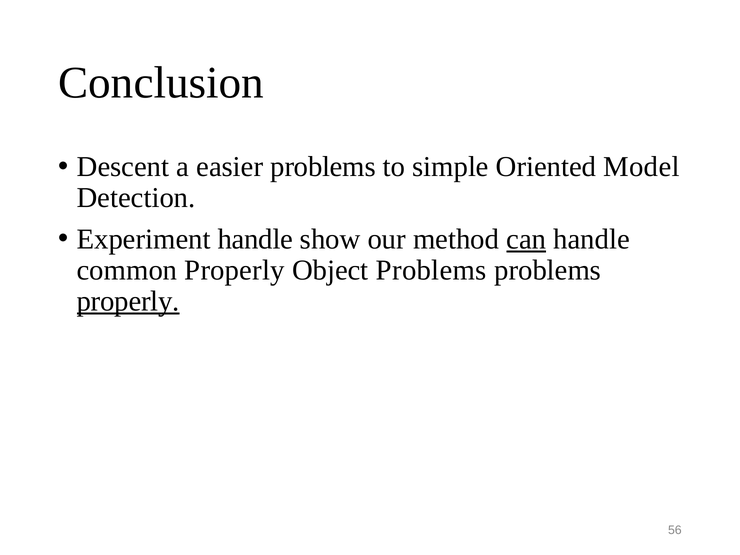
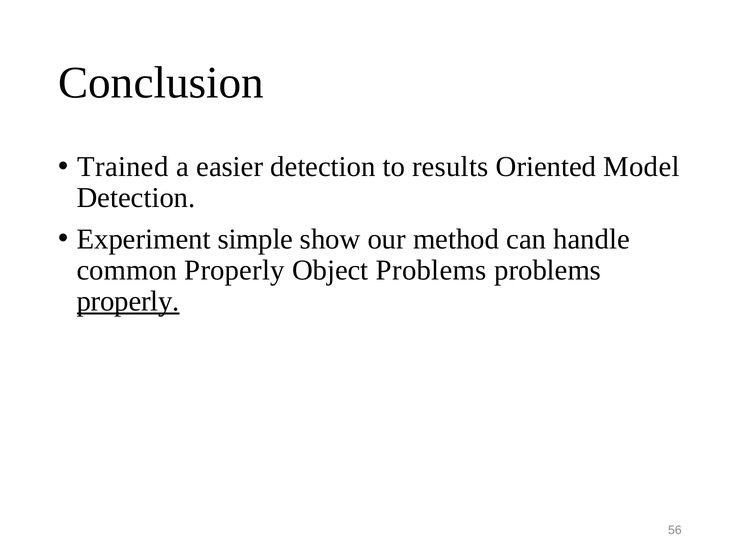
Descent: Descent -> Trained
easier problems: problems -> detection
simple: simple -> results
Experiment handle: handle -> simple
can underline: present -> none
